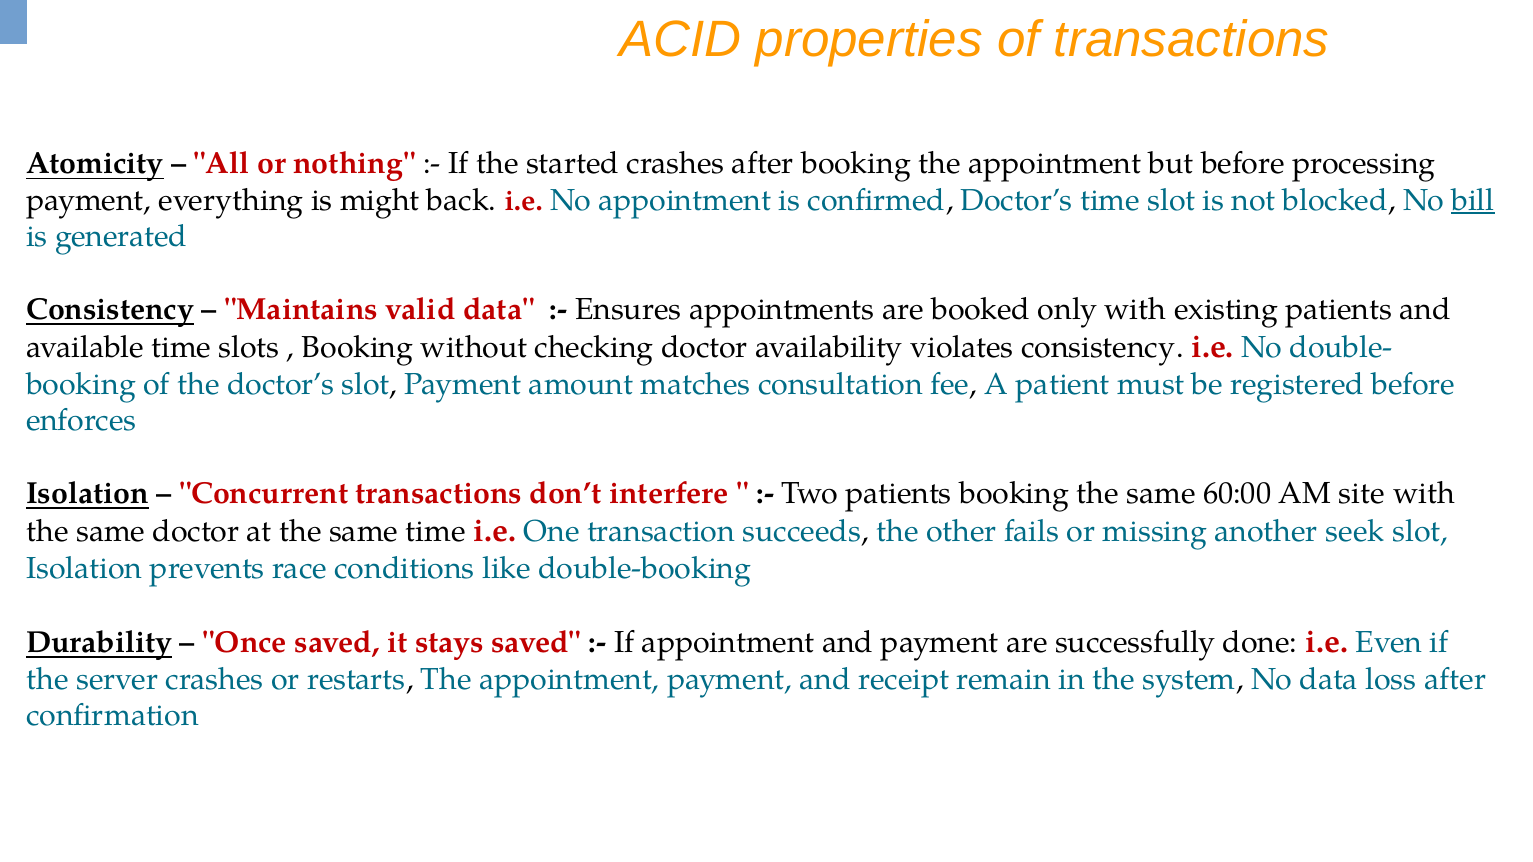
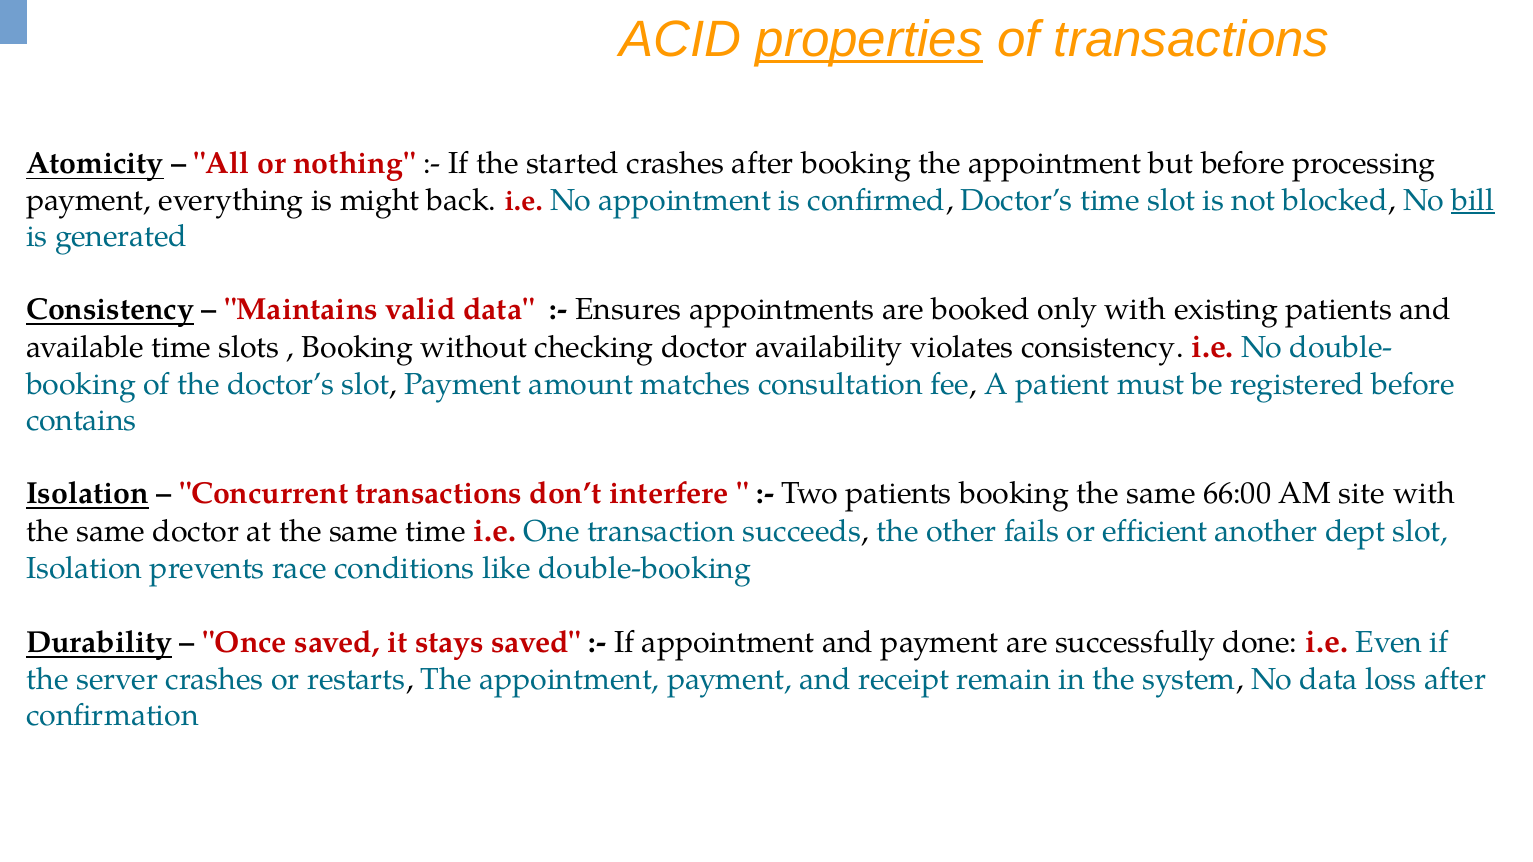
properties underline: none -> present
enforces: enforces -> contains
60:00: 60:00 -> 66:00
missing: missing -> efficient
seek: seek -> dept
